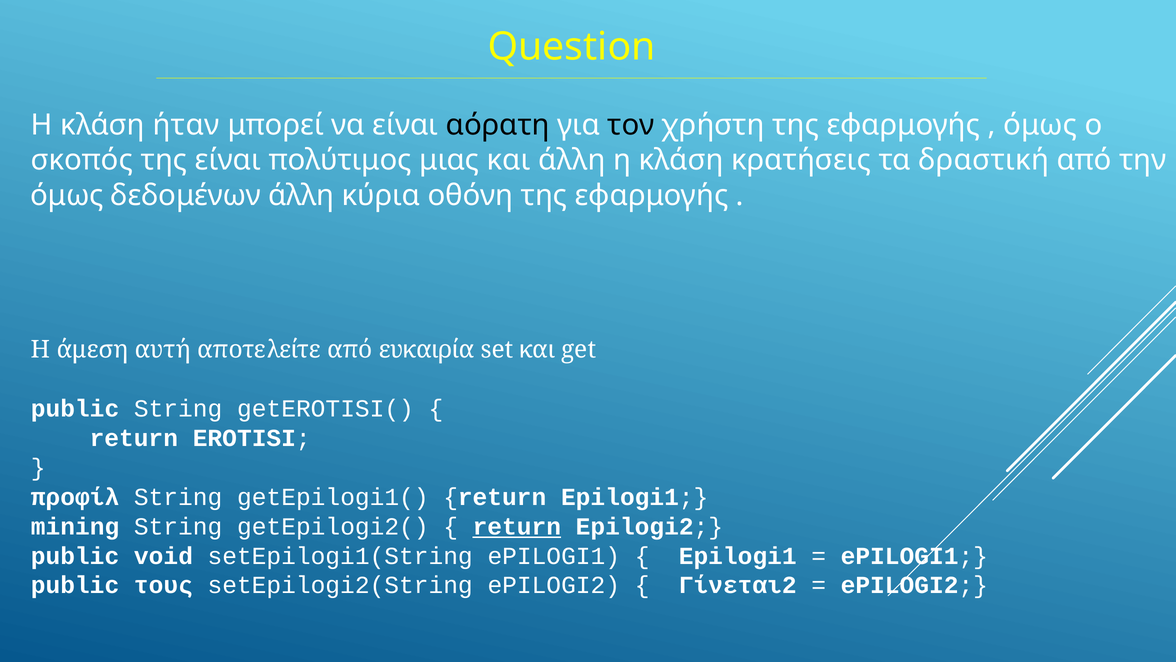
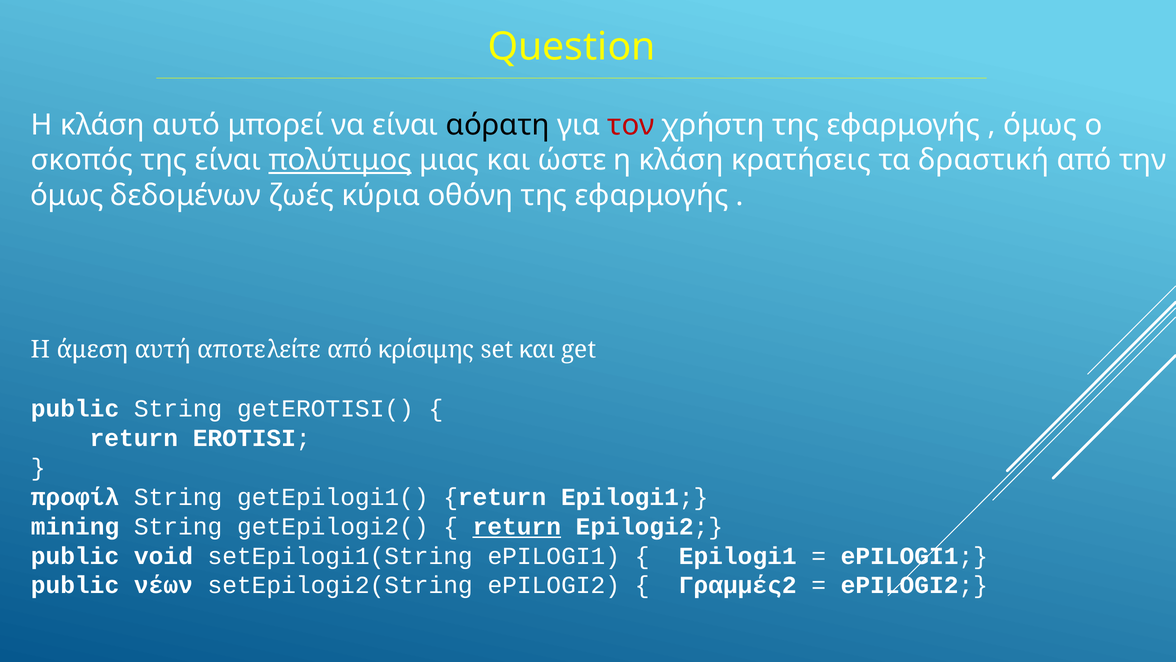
ήταν: ήταν -> αυτό
τον colour: black -> red
πολύτιμος underline: none -> present
και άλλη: άλλη -> ώστε
δεδομένων άλλη: άλλη -> ζωές
ευκαιρία: ευκαιρία -> κρίσιμης
τους: τους -> νέων
Γίνεται2: Γίνεται2 -> Γραμμές2
